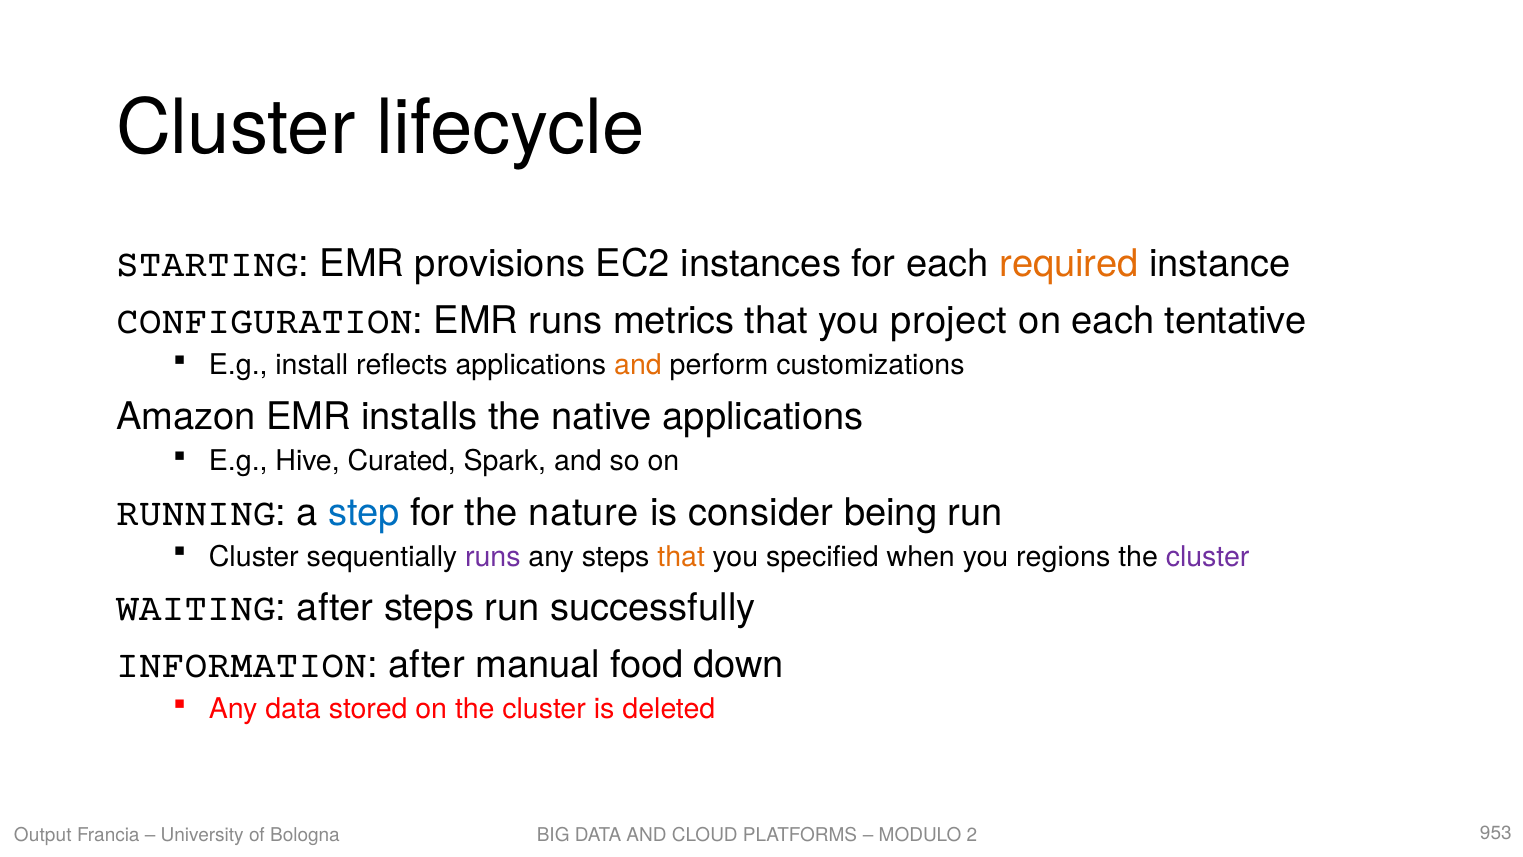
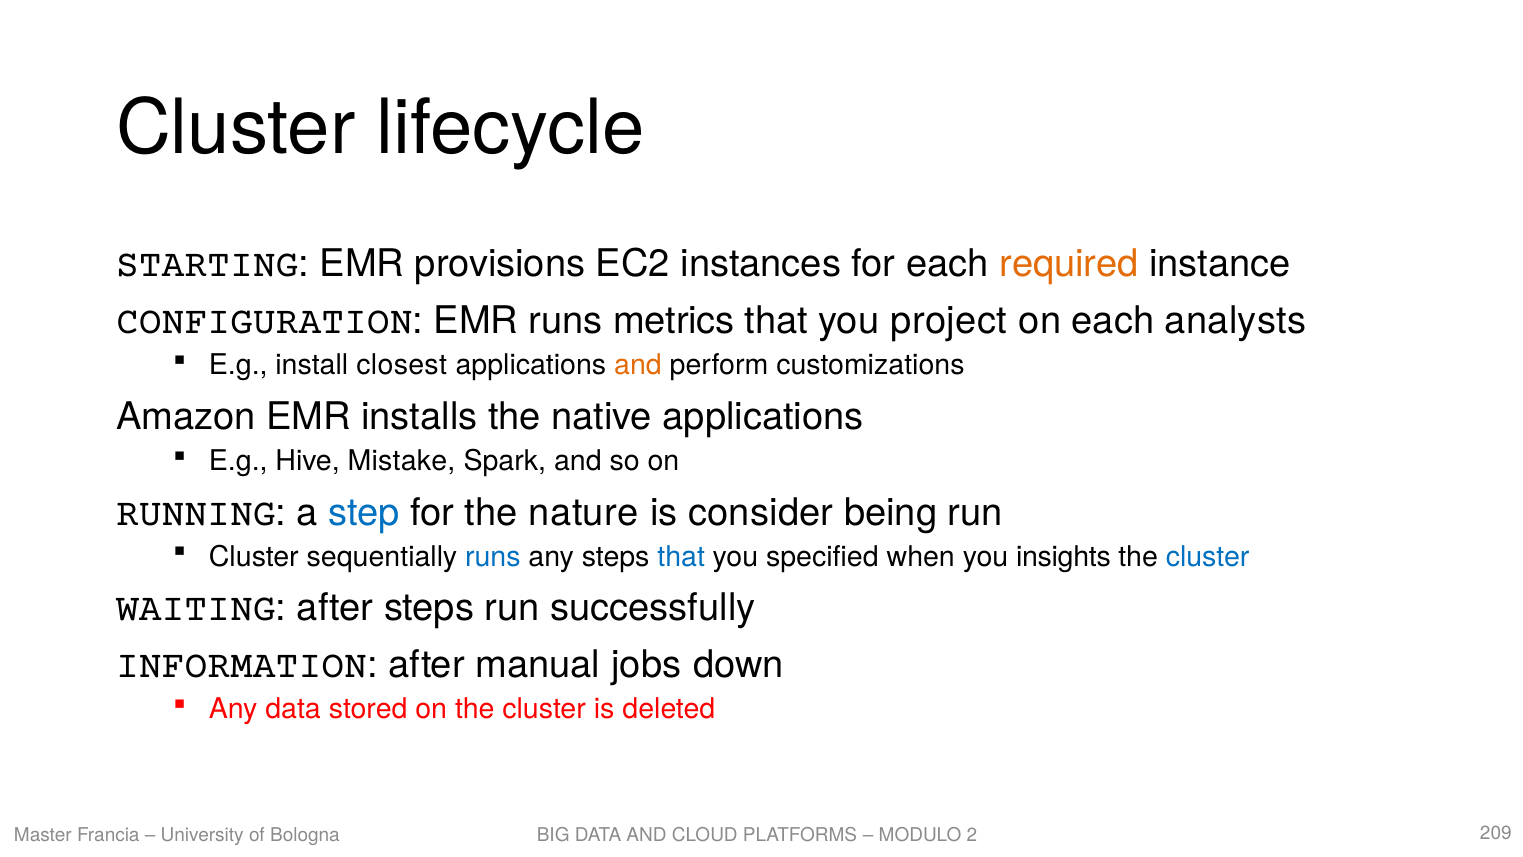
tentative: tentative -> analysts
reflects: reflects -> closest
Curated: Curated -> Mistake
runs at (493, 556) colour: purple -> blue
that at (681, 556) colour: orange -> blue
regions: regions -> insights
cluster at (1208, 556) colour: purple -> blue
food: food -> jobs
Output: Output -> Master
953: 953 -> 209
